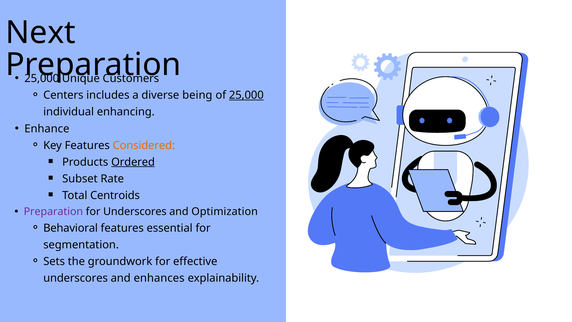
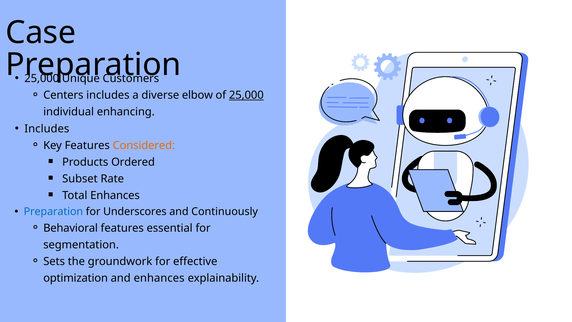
Next: Next -> Case
being: being -> elbow
Enhance at (47, 129): Enhance -> Includes
Ordered underline: present -> none
Total Centroids: Centroids -> Enhances
Preparation at (53, 212) colour: purple -> blue
Optimization: Optimization -> Continuously
underscores at (76, 278): underscores -> optimization
